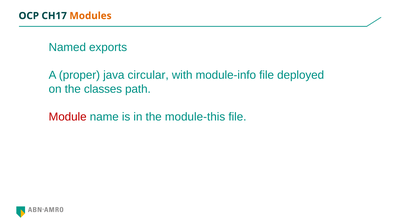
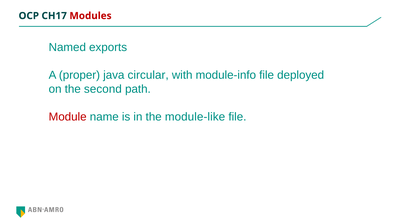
Modules colour: orange -> red
classes: classes -> second
module-this: module-this -> module-like
